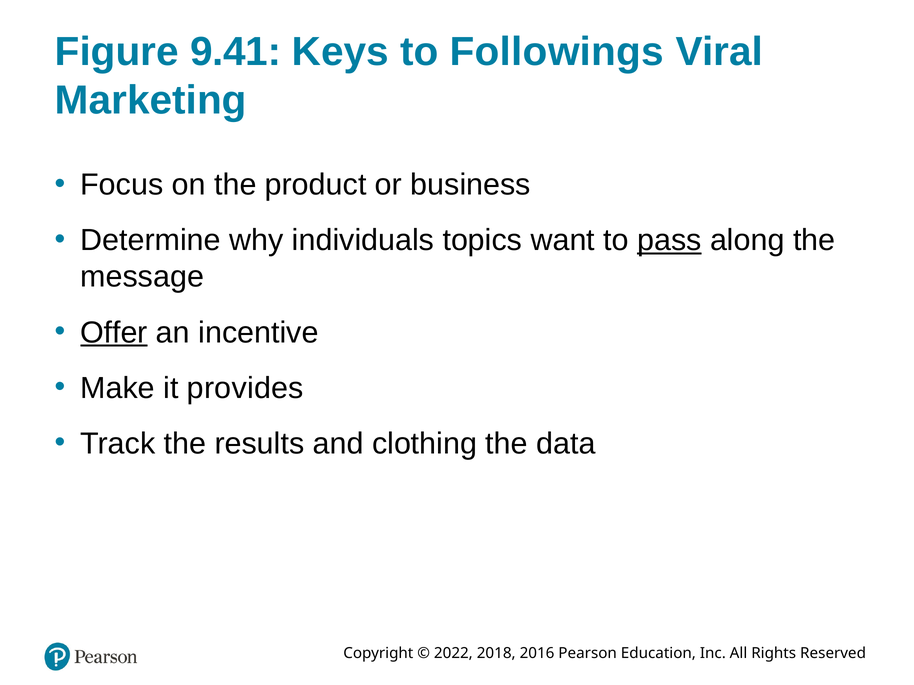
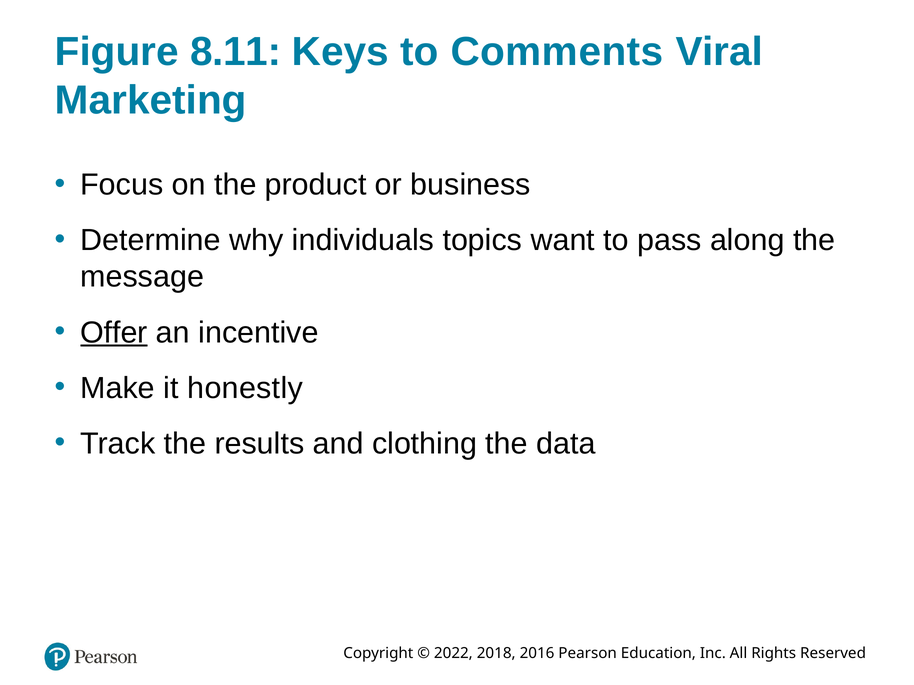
9.41: 9.41 -> 8.11
Followings: Followings -> Comments
pass underline: present -> none
provides: provides -> honestly
